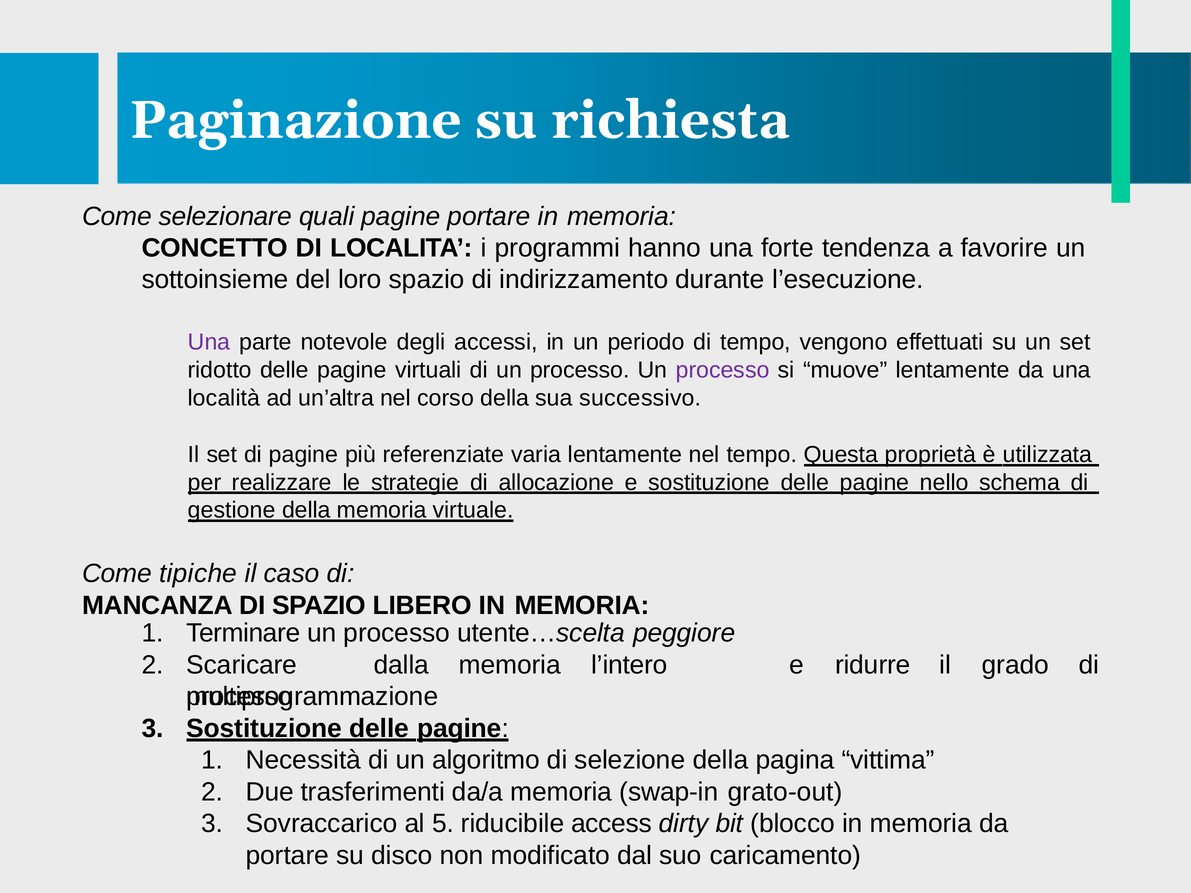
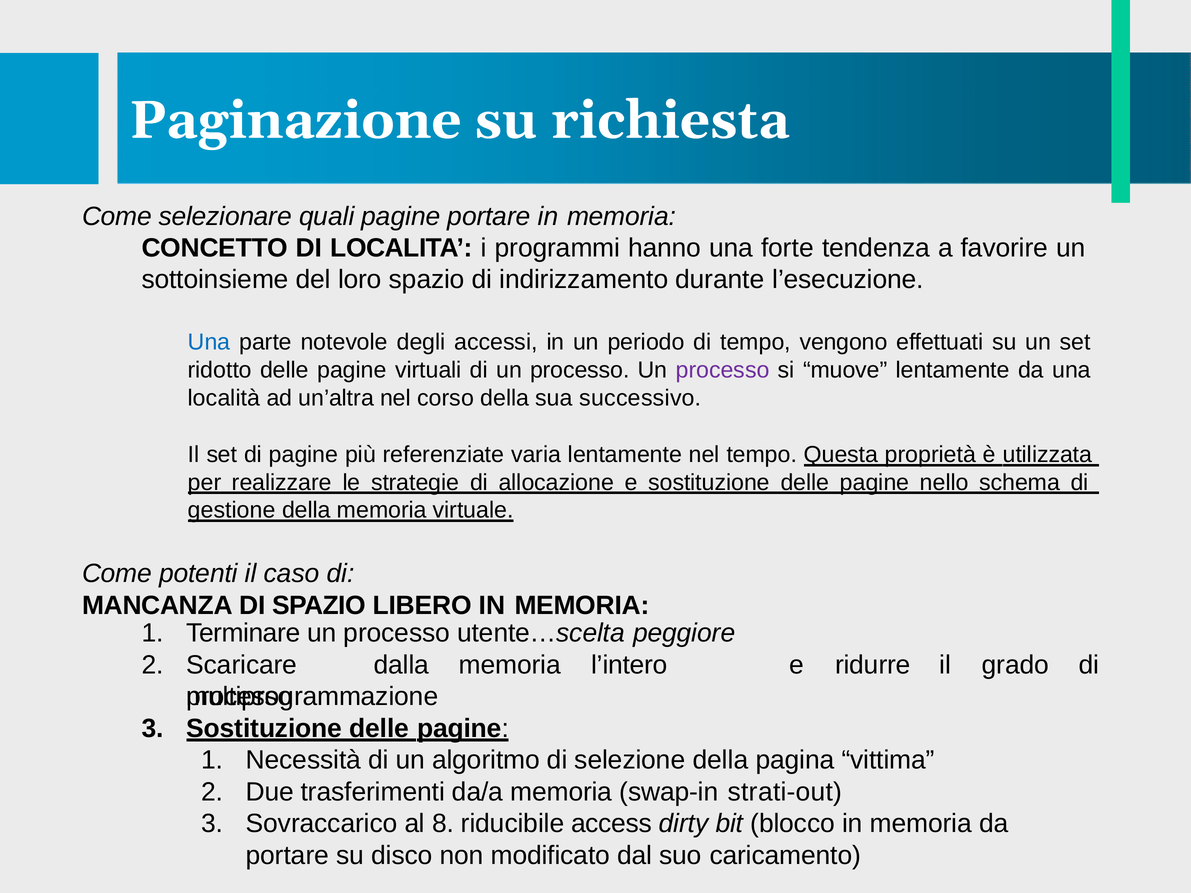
Una at (209, 342) colour: purple -> blue
tipiche: tipiche -> potenti
grato-out: grato-out -> strati-out
5: 5 -> 8
